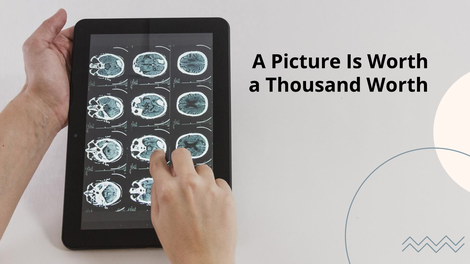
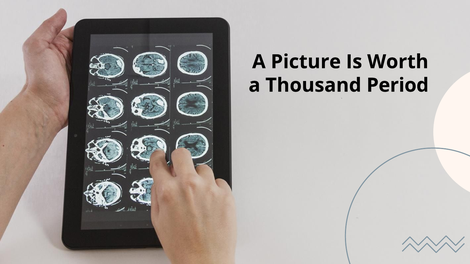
Thousand Worth: Worth -> Period
